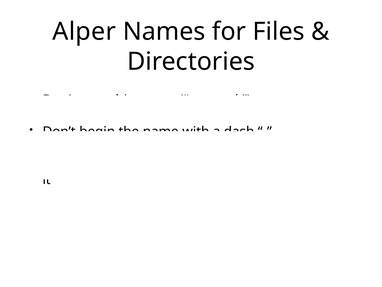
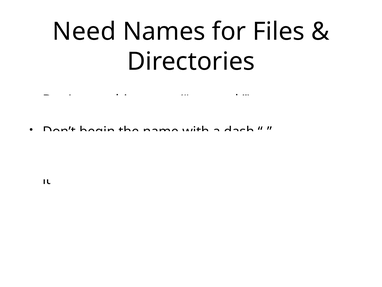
Alper at (84, 31): Alper -> Need
